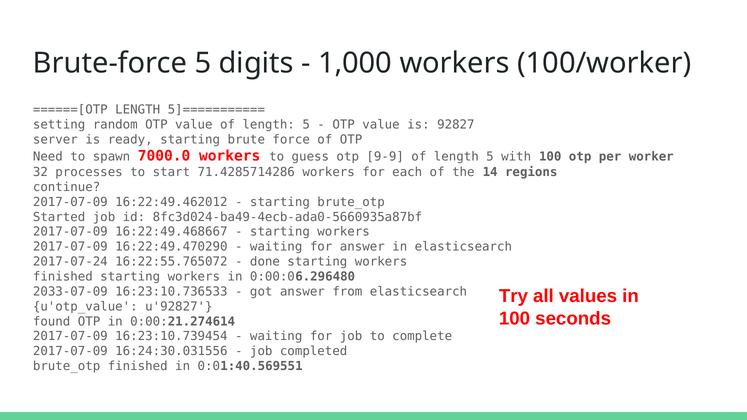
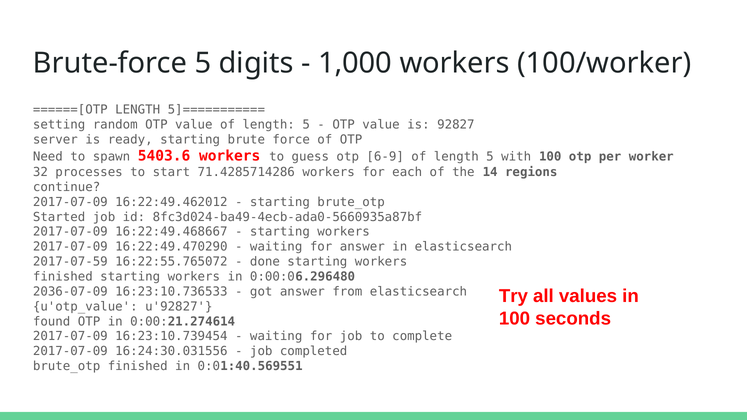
7000.0: 7000.0 -> 5403.6
9-9: 9-9 -> 6-9
2017-07-24: 2017-07-24 -> 2017-07-59
2033-07-09: 2033-07-09 -> 2036-07-09
